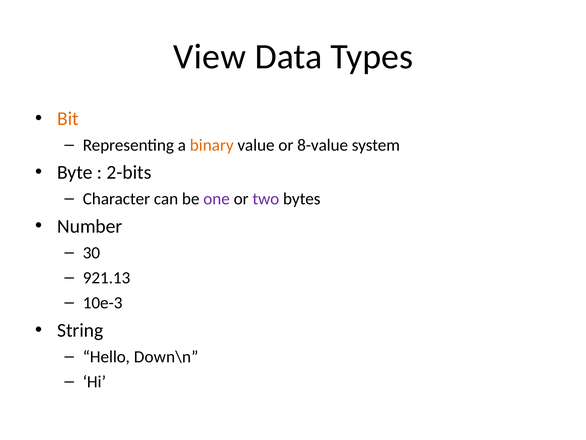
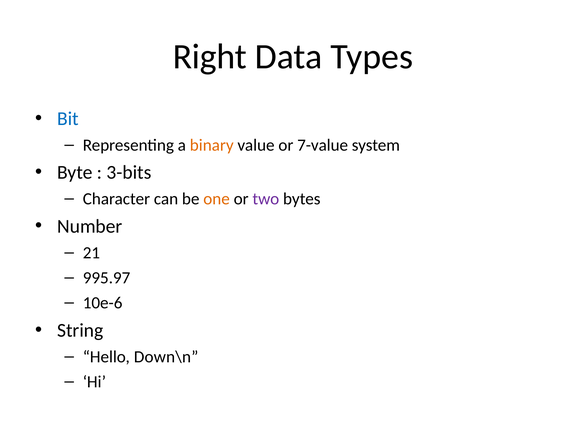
View: View -> Right
Bit colour: orange -> blue
8-value: 8-value -> 7-value
2-bits: 2-bits -> 3-bits
one colour: purple -> orange
30: 30 -> 21
921.13: 921.13 -> 995.97
10e-3: 10e-3 -> 10e-6
